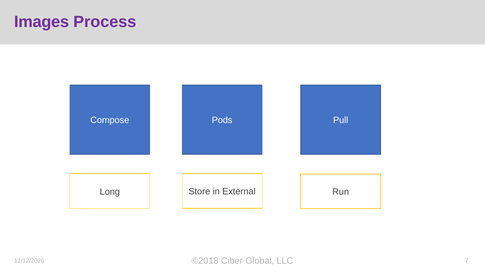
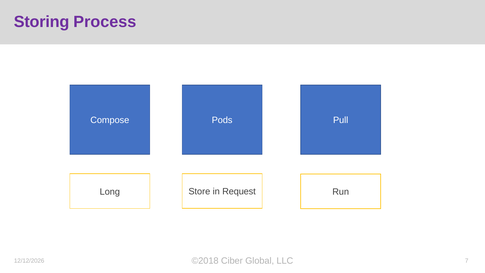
Images: Images -> Storing
External: External -> Request
